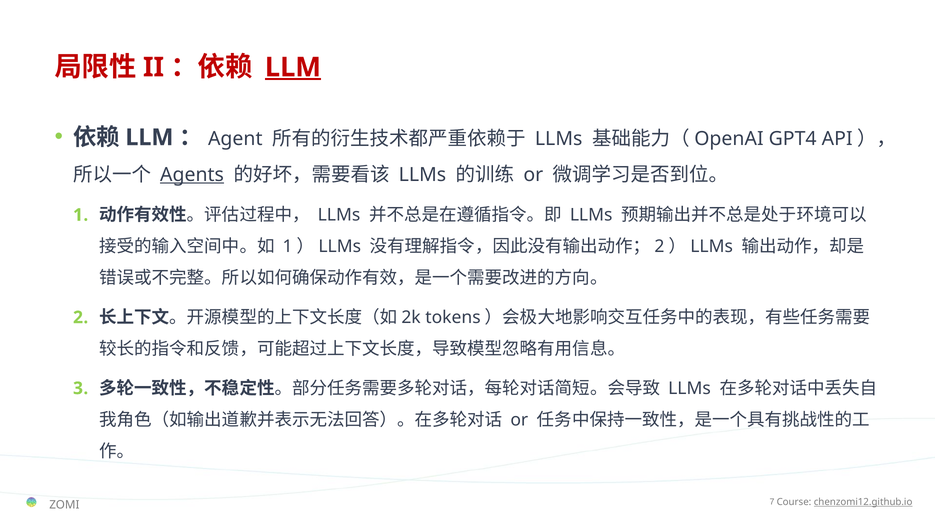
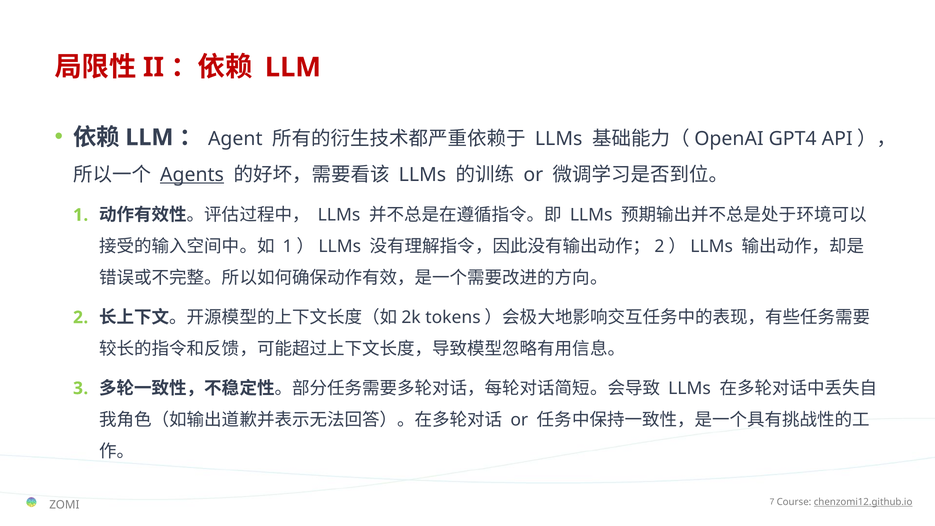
LLM at (293, 67) underline: present -> none
